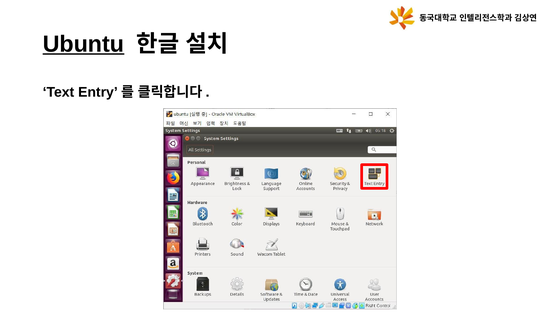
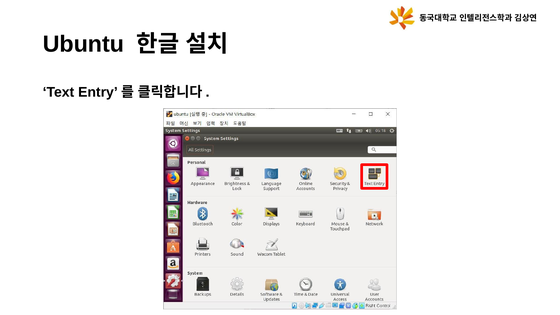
Ubuntu underline: present -> none
